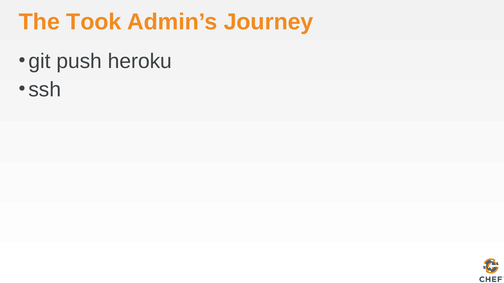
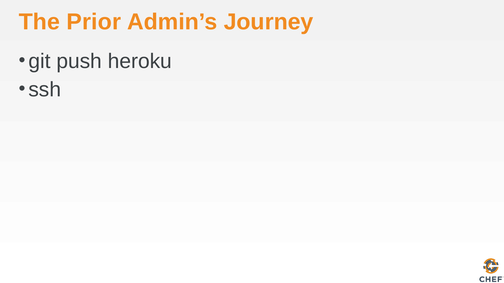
Took: Took -> Prior
